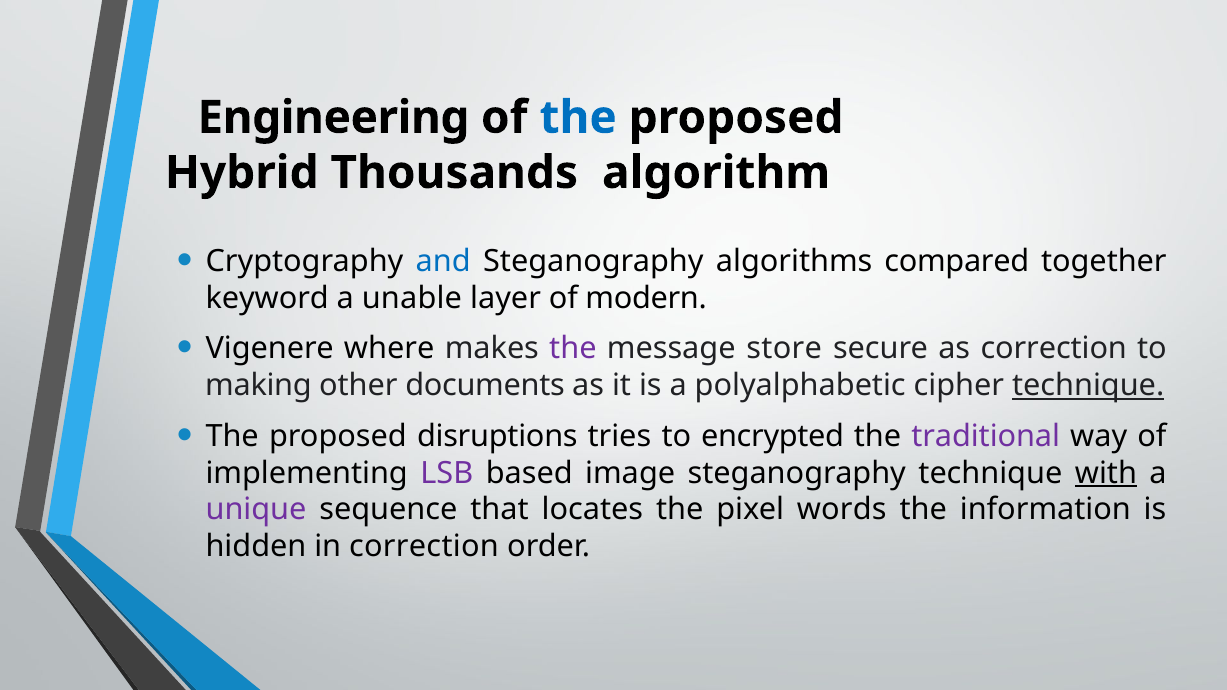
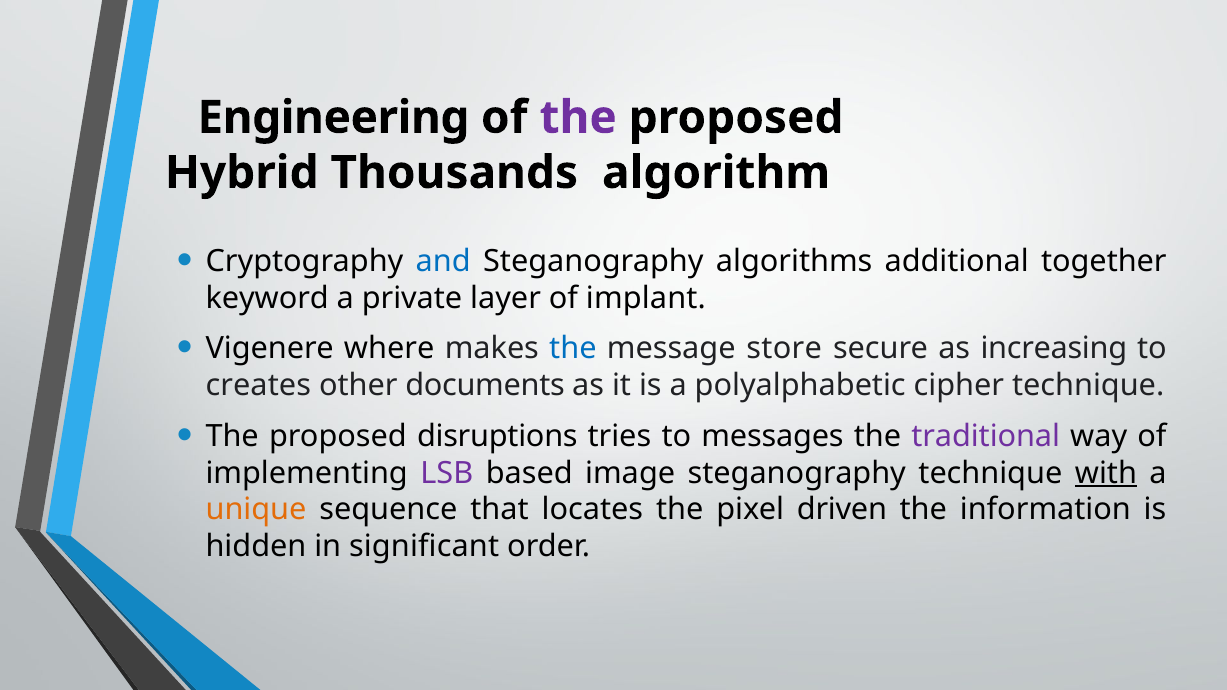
the at (578, 118) colour: blue -> purple
compared: compared -> additional
unable: unable -> private
modern: modern -> implant
the at (573, 349) colour: purple -> blue
as correction: correction -> increasing
making: making -> creates
technique at (1088, 386) underline: present -> none
encrypted: encrypted -> messages
unique colour: purple -> orange
words: words -> driven
in correction: correction -> significant
